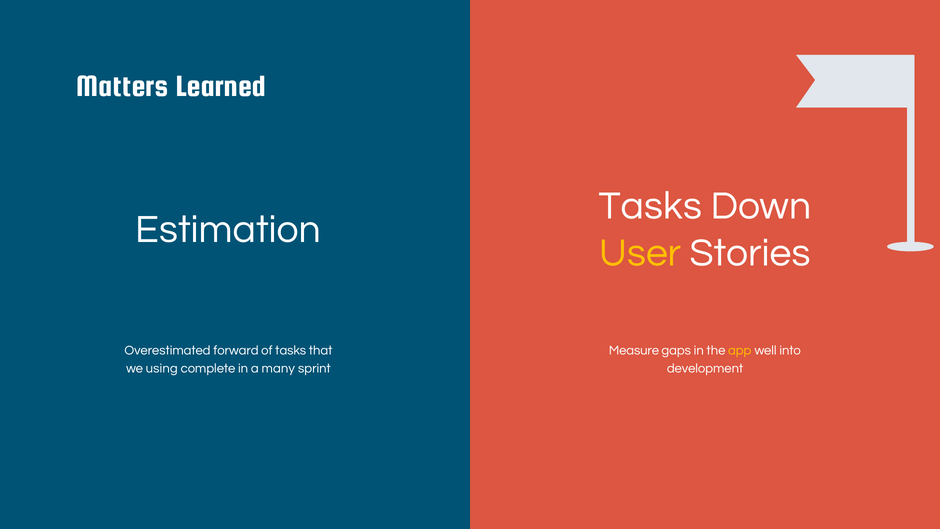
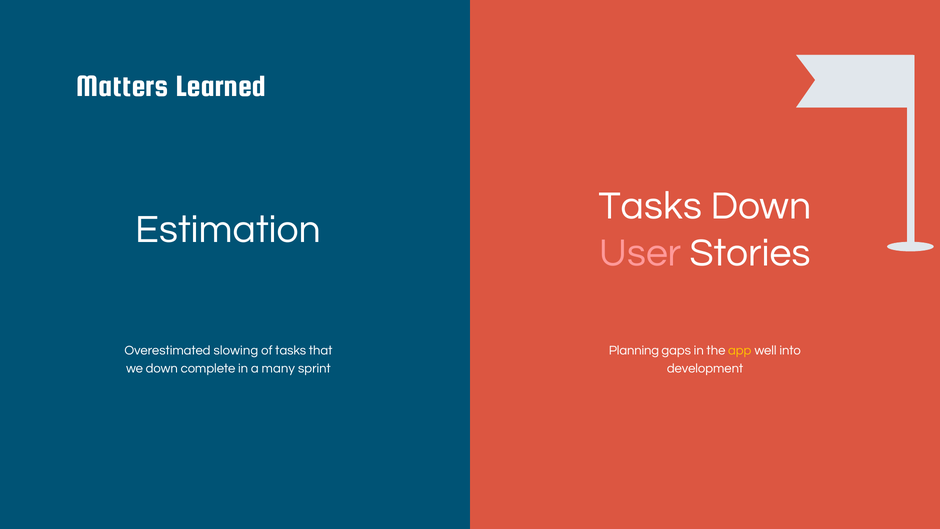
User colour: yellow -> pink
forward: forward -> slowing
Measure: Measure -> Planning
we using: using -> down
